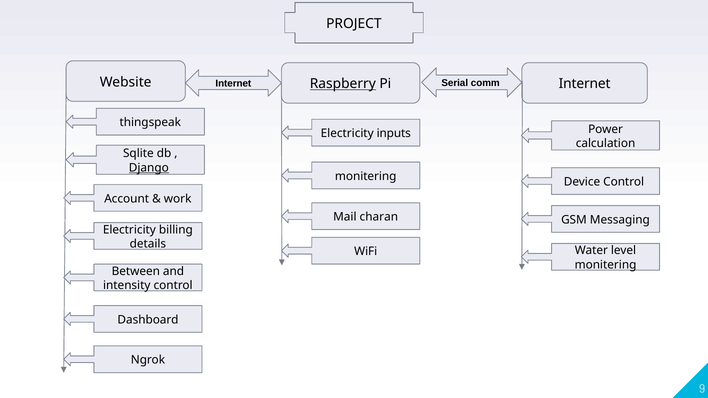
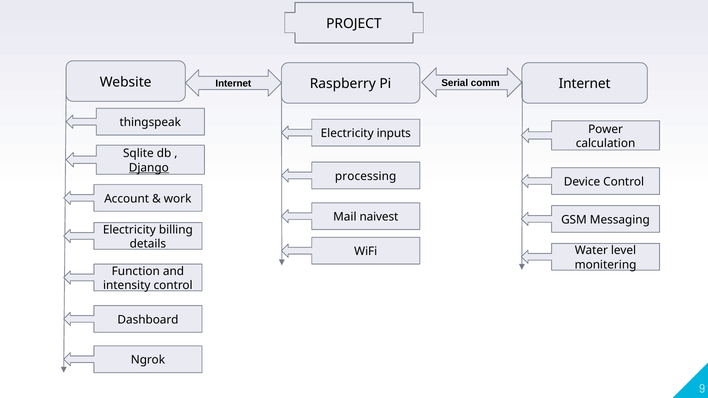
Raspberry underline: present -> none
monitering at (366, 176): monitering -> processing
charan: charan -> naivest
Between: Between -> Function
